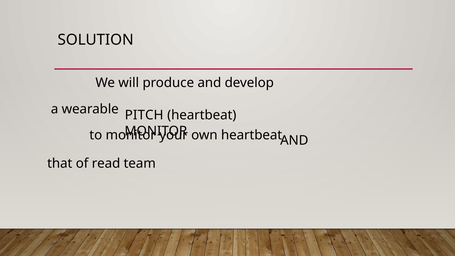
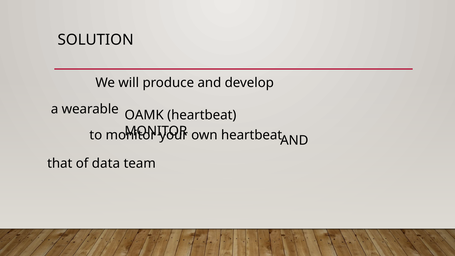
PITCH: PITCH -> OAMK
read: read -> data
